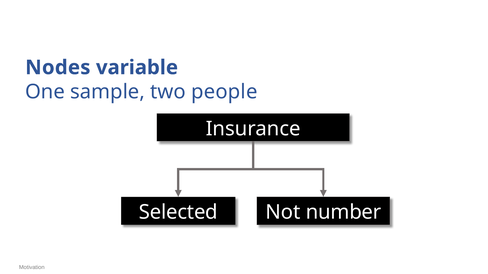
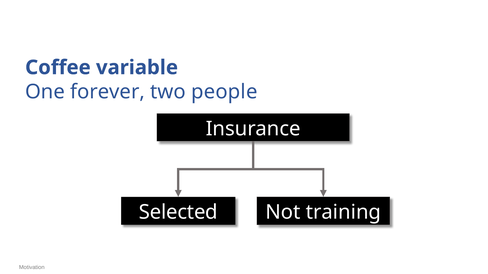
Nodes: Nodes -> Coffee
sample: sample -> forever
number: number -> training
